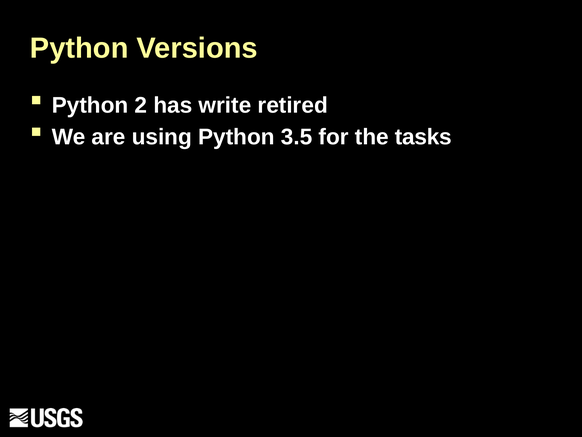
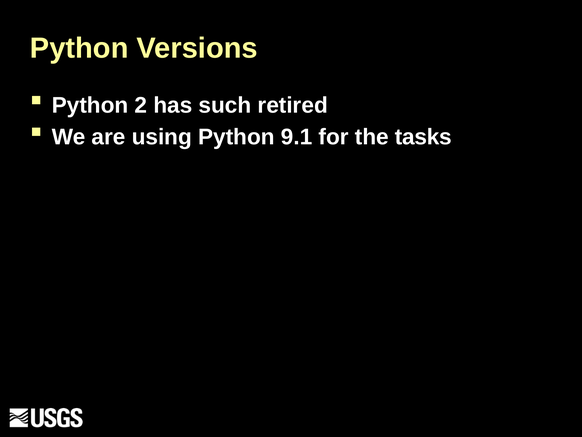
write: write -> such
3.5: 3.5 -> 9.1
